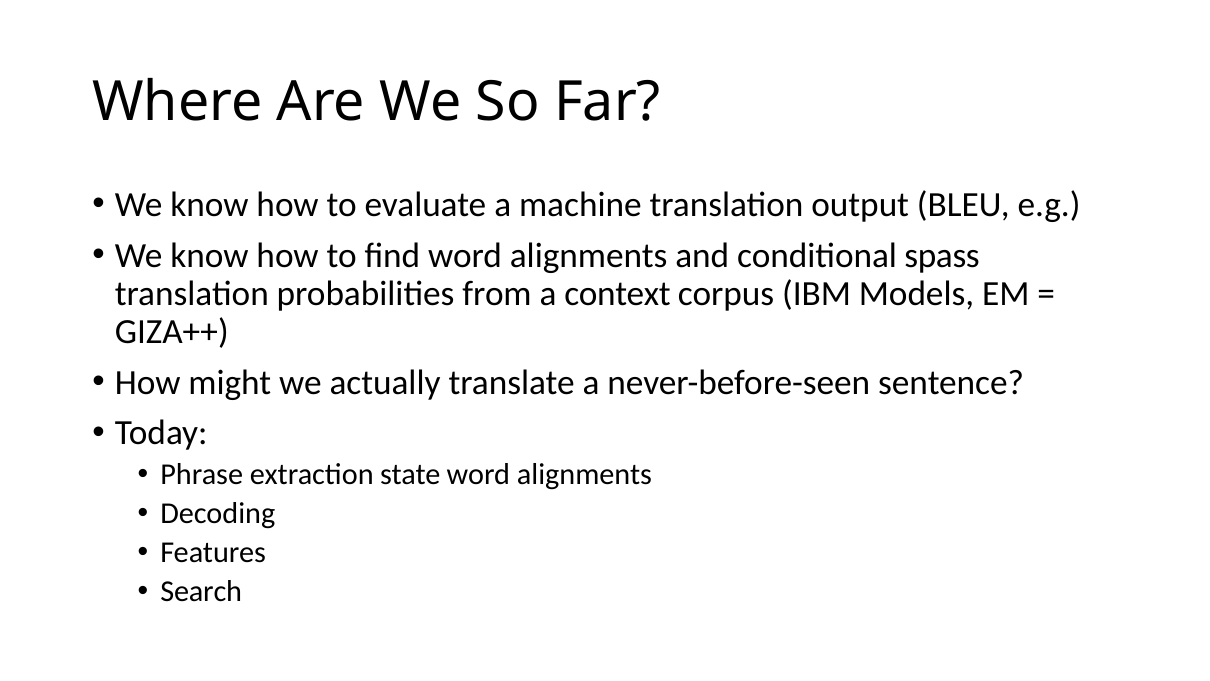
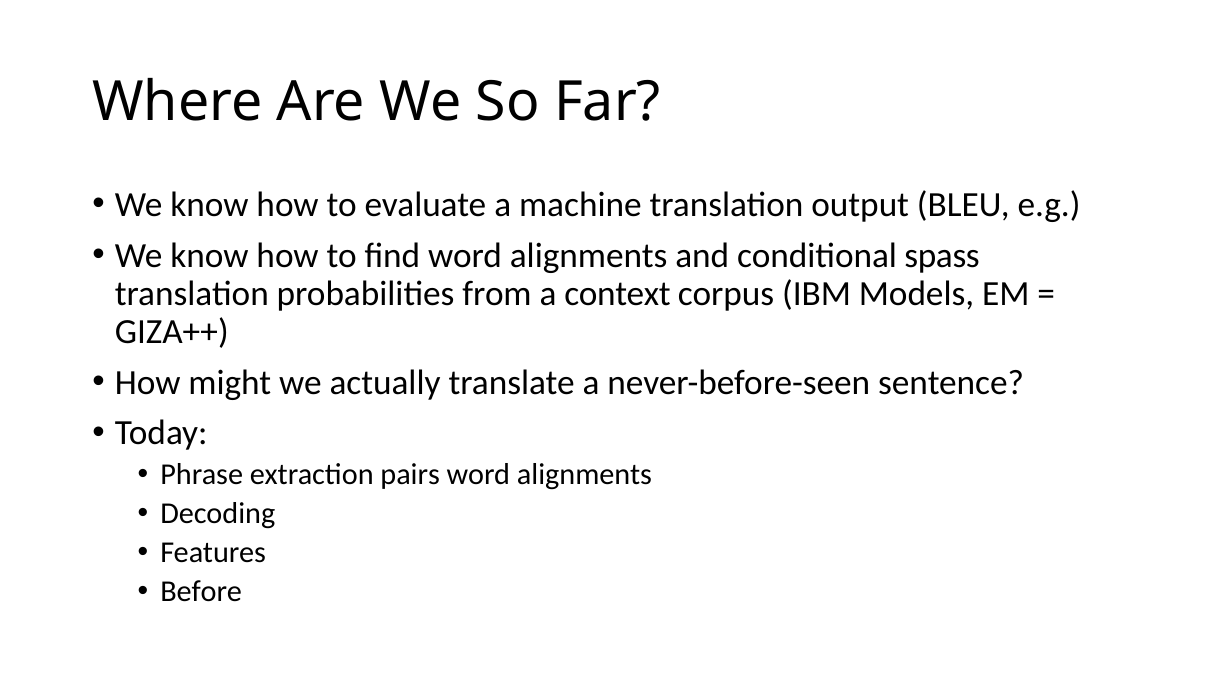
state: state -> pairs
Search: Search -> Before
